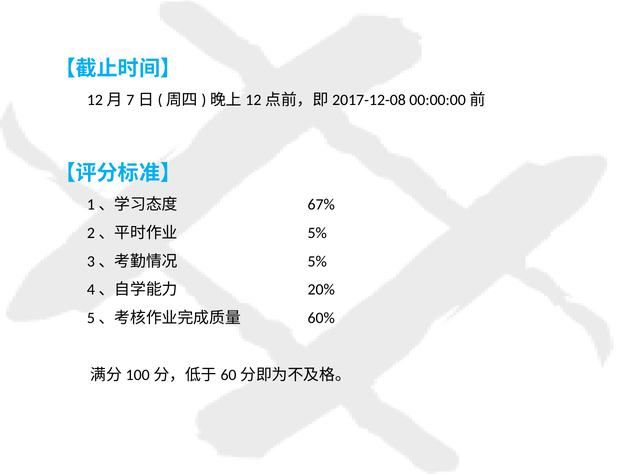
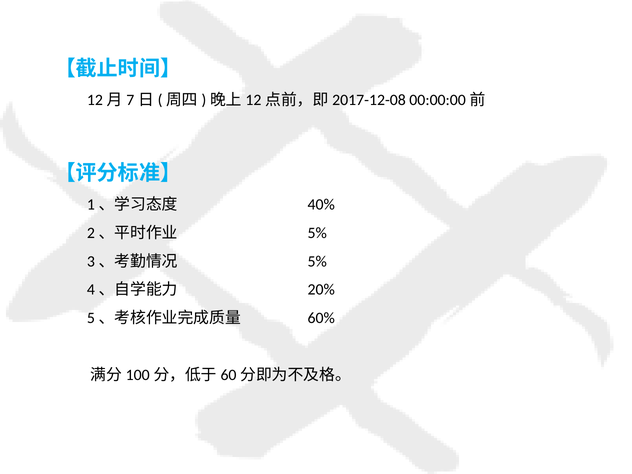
67%: 67% -> 40%
